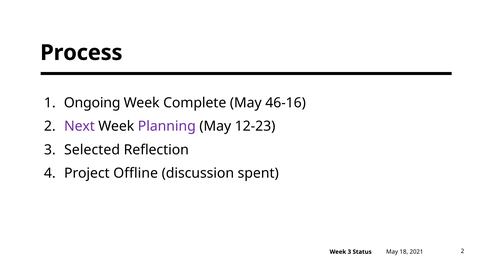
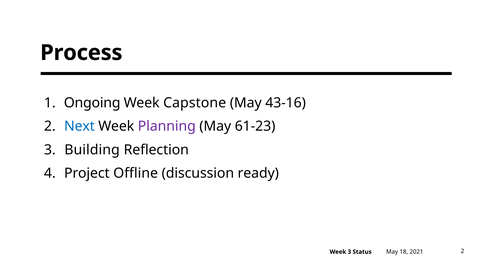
Complete: Complete -> Capstone
46-16: 46-16 -> 43-16
Next colour: purple -> blue
12-23: 12-23 -> 61-23
Selected: Selected -> Building
spent: spent -> ready
